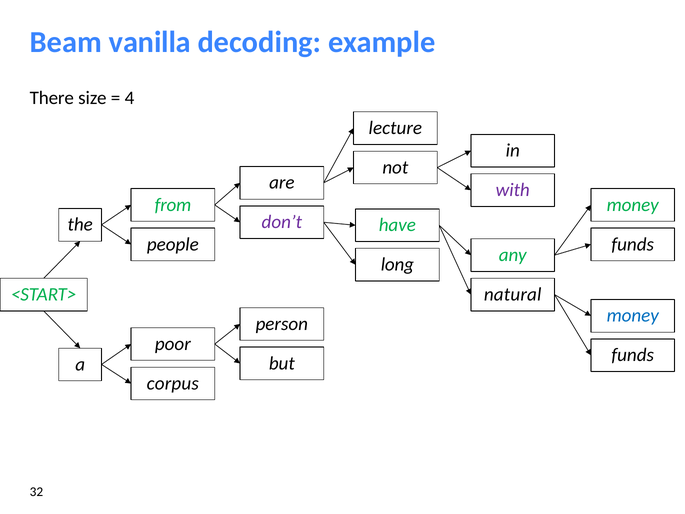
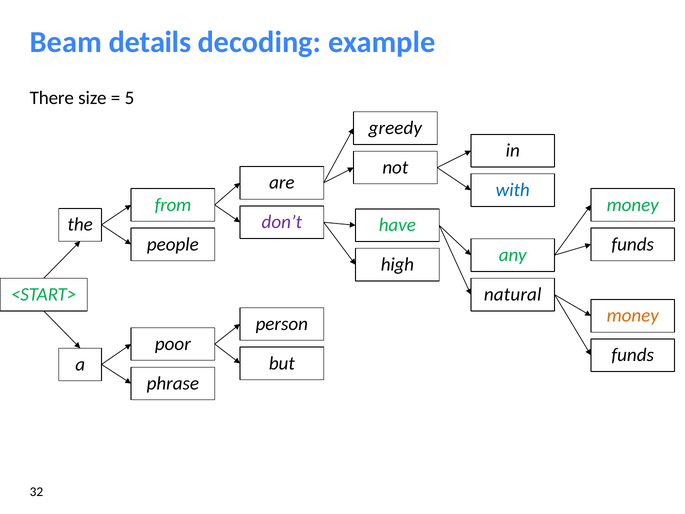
vanilla: vanilla -> details
4: 4 -> 5
lecture: lecture -> greedy
with colour: purple -> blue
long: long -> high
money at (633, 316) colour: blue -> orange
corpus: corpus -> phrase
